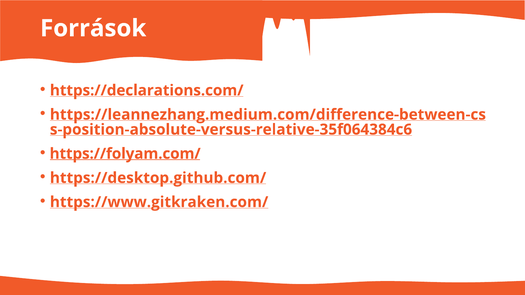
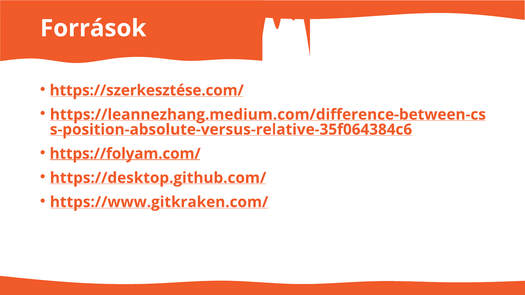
https://declarations.com/: https://declarations.com/ -> https://szerkesztése.com/
